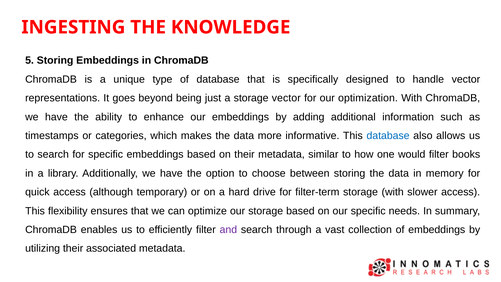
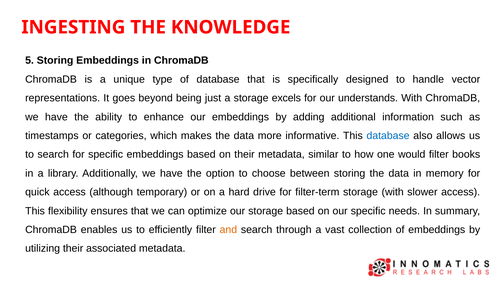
storage vector: vector -> excels
optimization: optimization -> understands
and colour: purple -> orange
